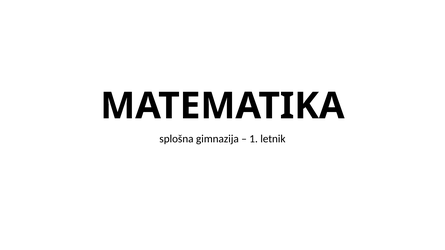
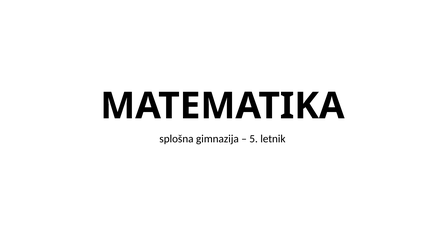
1: 1 -> 5
